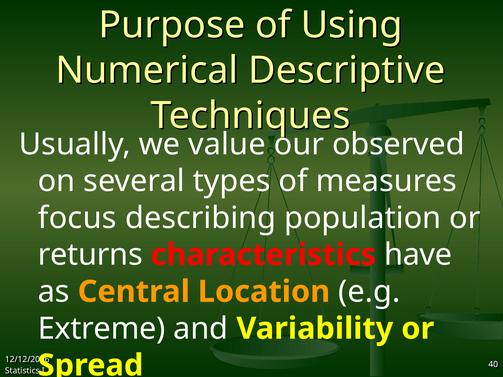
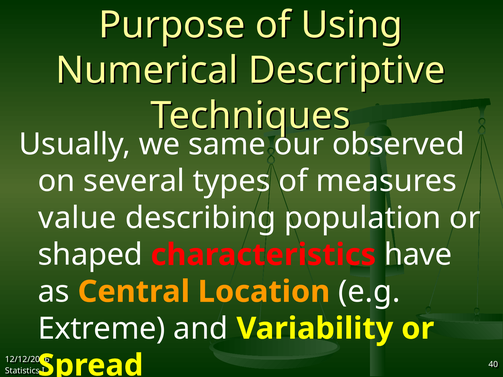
value: value -> same
focus: focus -> value
returns: returns -> shaped
